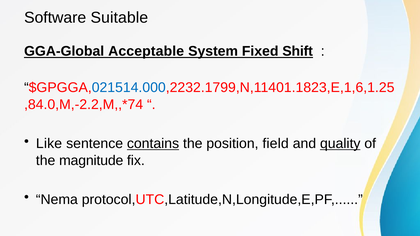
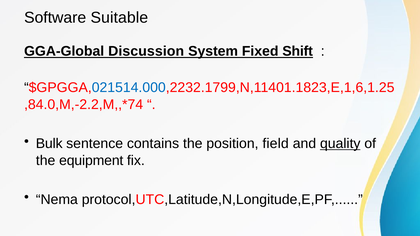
Acceptable: Acceptable -> Discussion
Like: Like -> Bulk
contains underline: present -> none
magnitude: magnitude -> equipment
